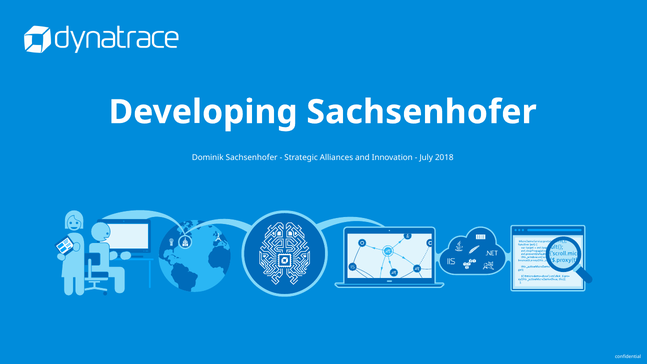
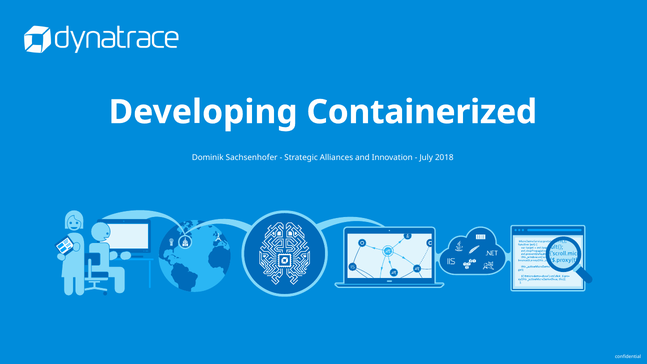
Developing Sachsenhofer: Sachsenhofer -> Containerized
